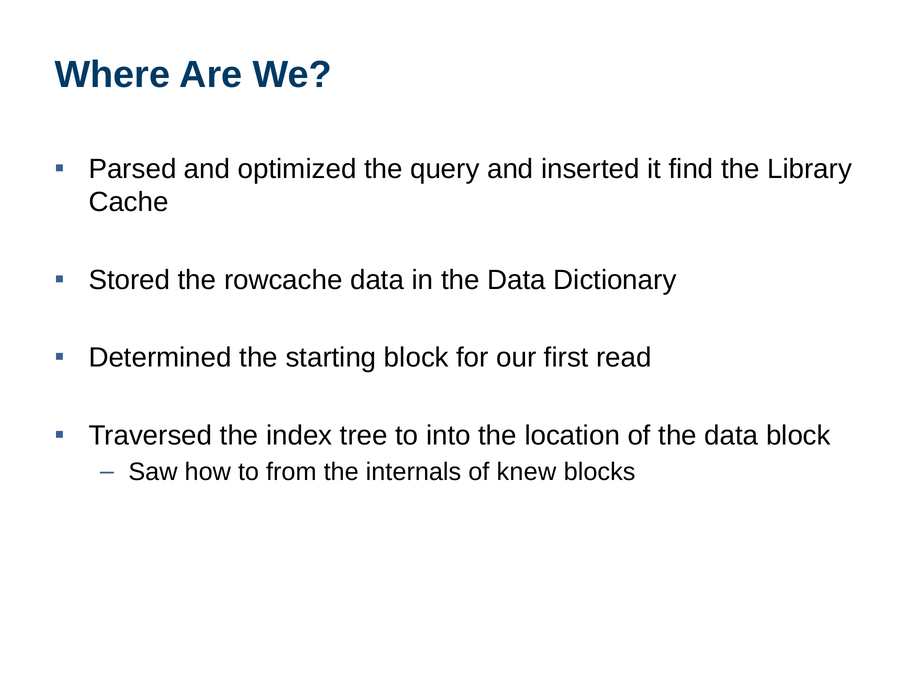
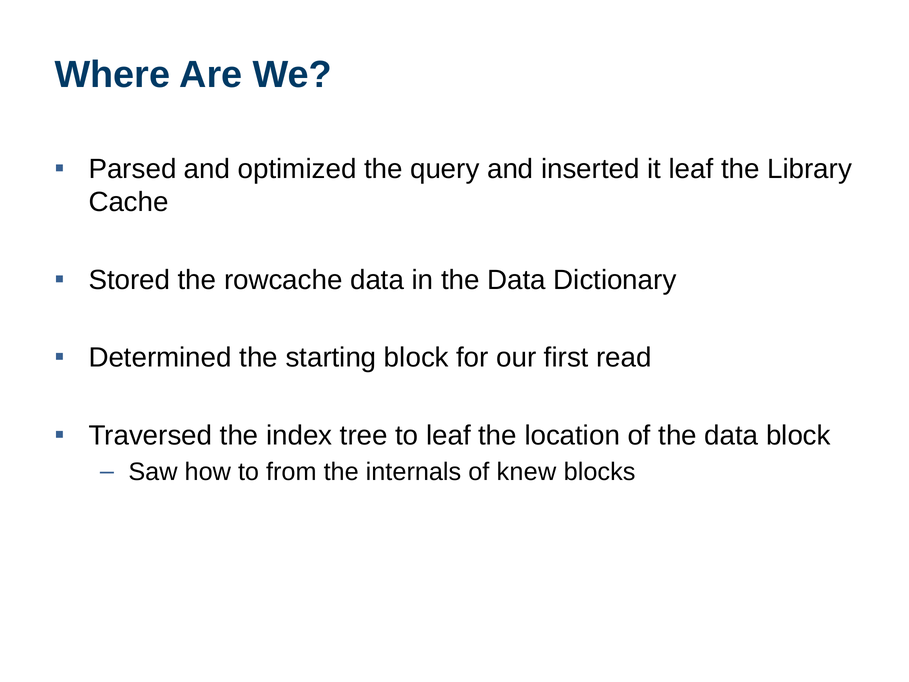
it find: find -> leaf
to into: into -> leaf
